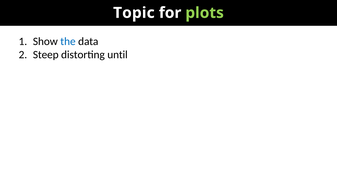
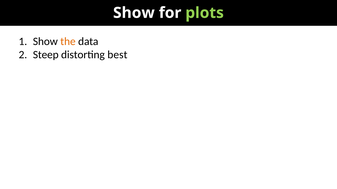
Topic at (134, 13): Topic -> Show
the colour: blue -> orange
until: until -> best
